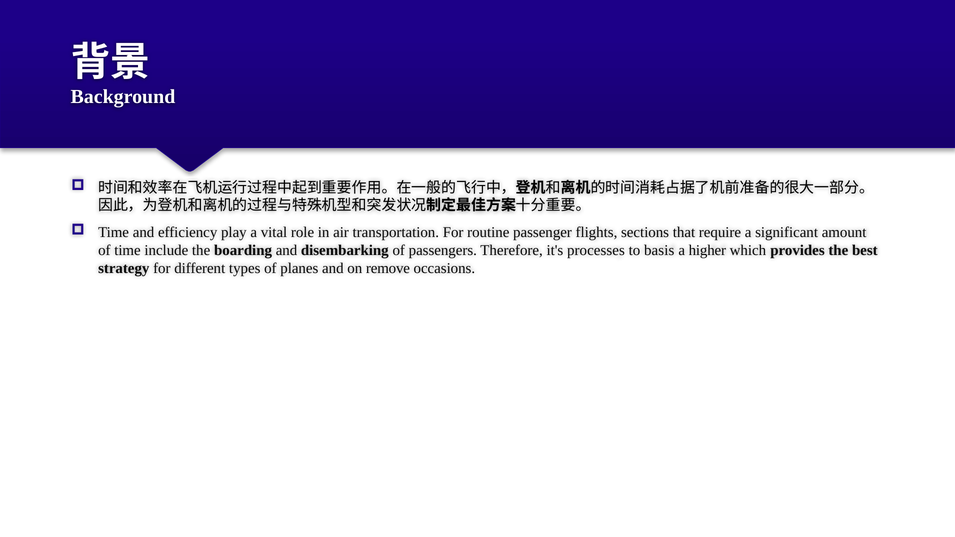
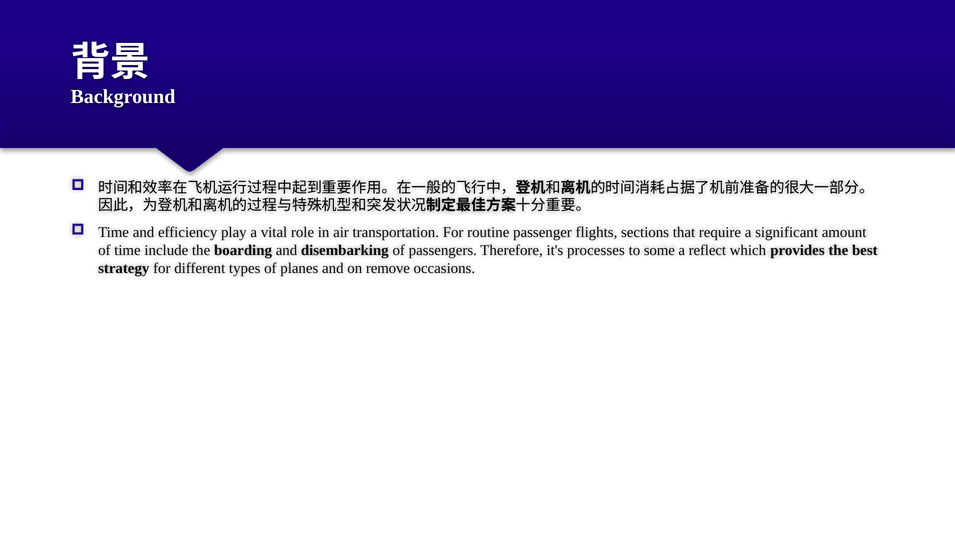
basis: basis -> some
higher: higher -> reflect
